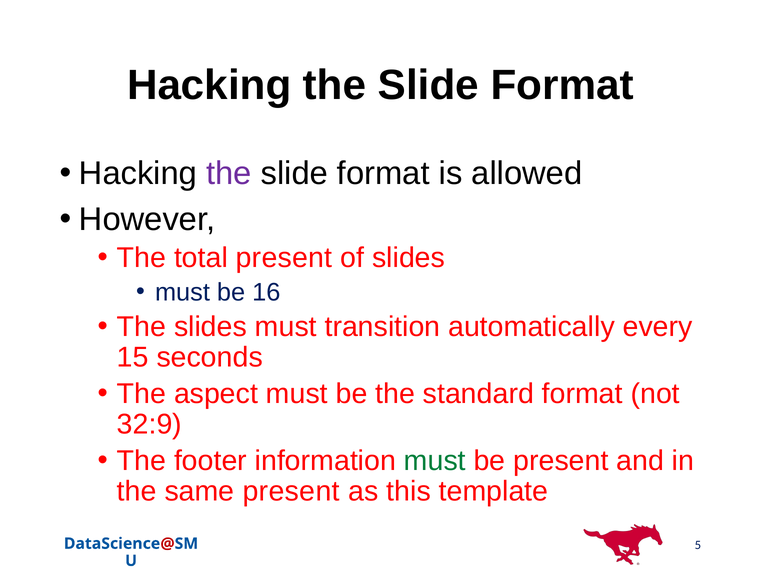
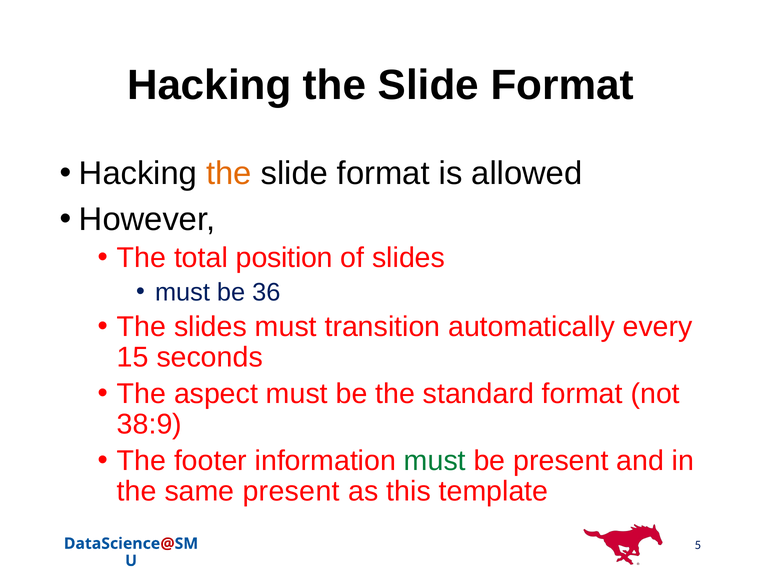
the at (229, 173) colour: purple -> orange
total present: present -> position
16: 16 -> 36
32:9: 32:9 -> 38:9
